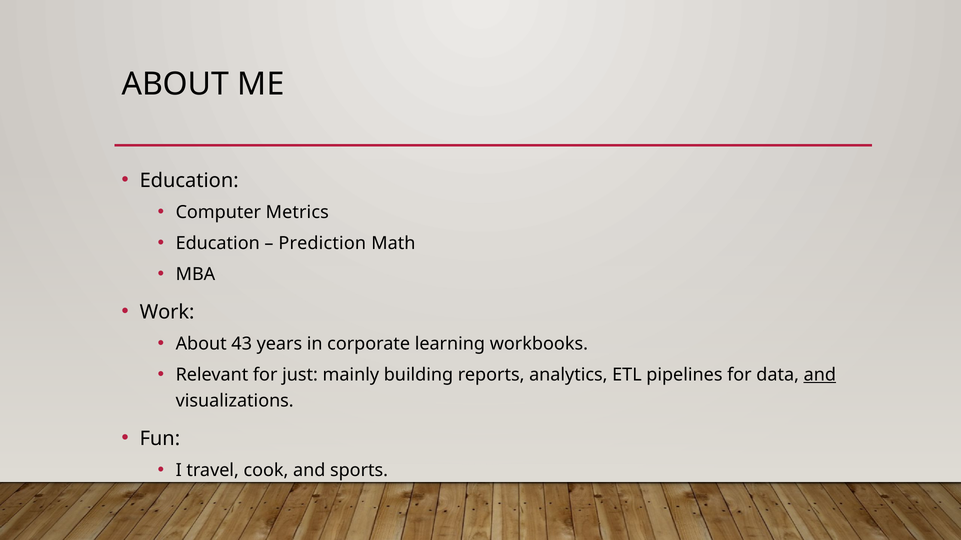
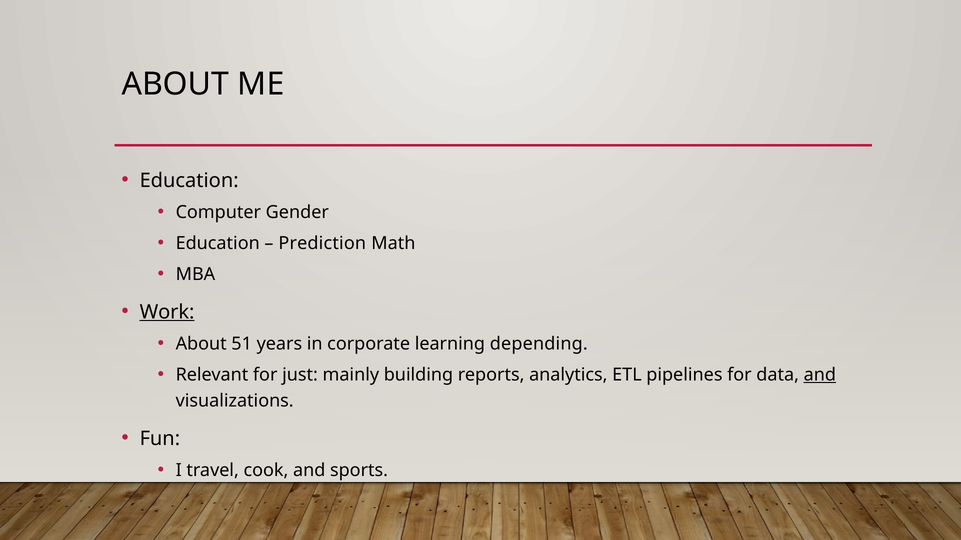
Metrics: Metrics -> Gender
Work underline: none -> present
43: 43 -> 51
workbooks: workbooks -> depending
